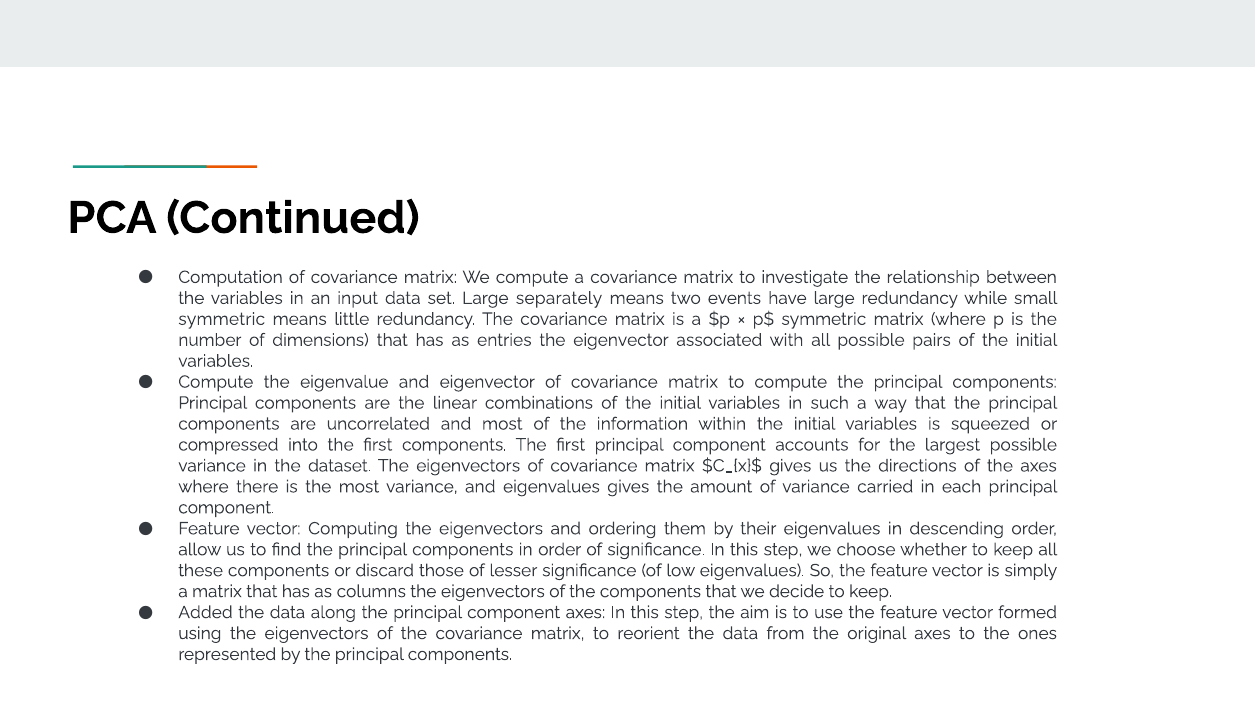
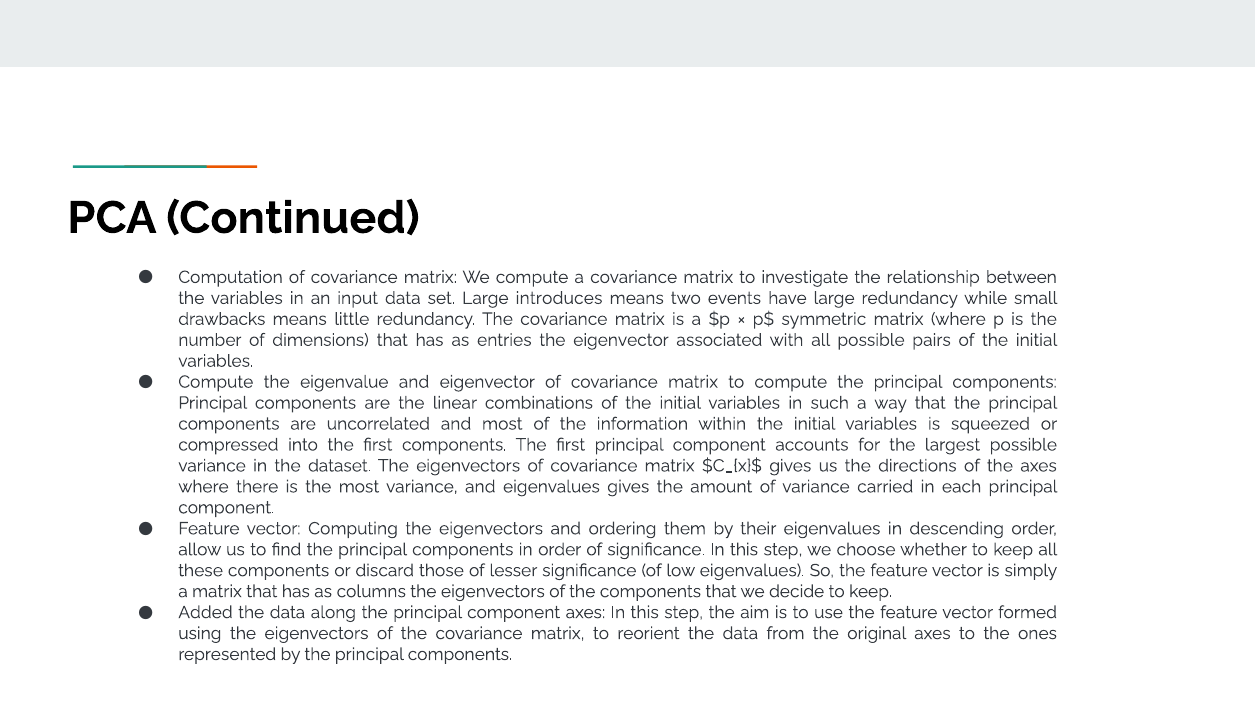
separately: separately -> introduces
symmetric at (222, 319): symmetric -> drawbacks
